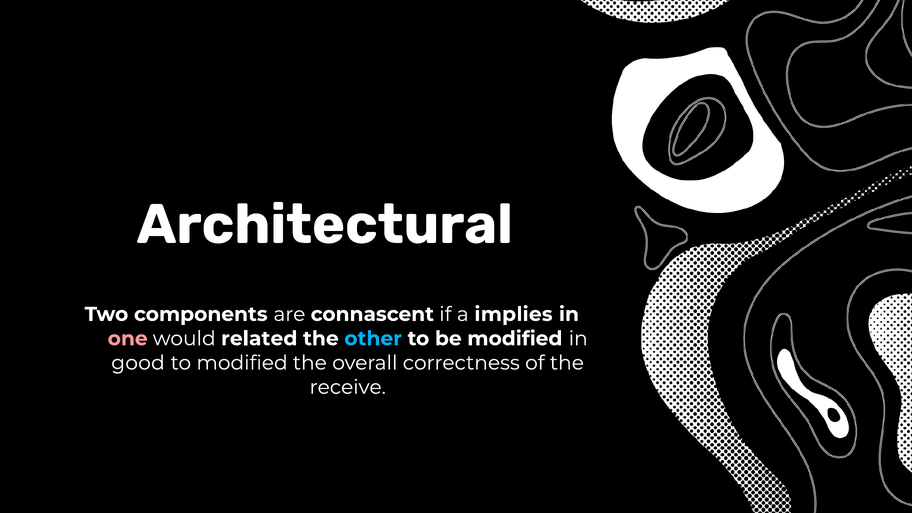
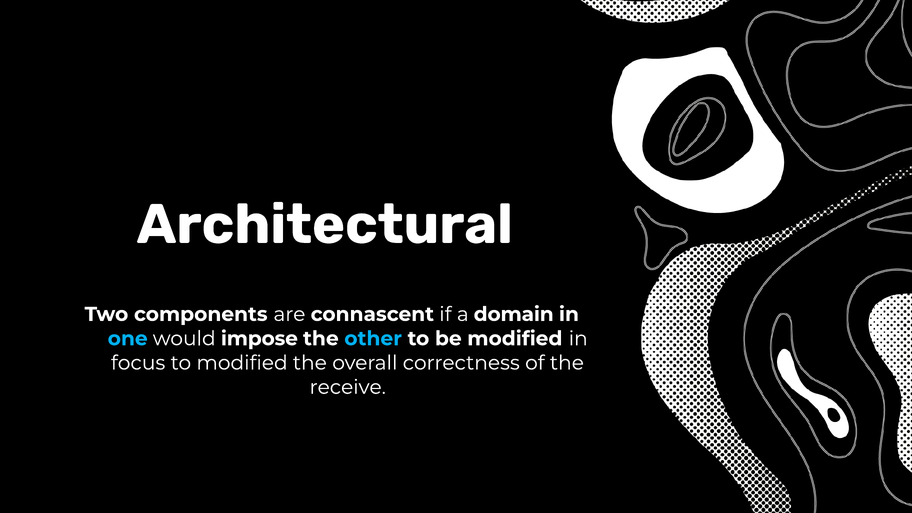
implies: implies -> domain
one colour: pink -> light blue
related: related -> impose
good: good -> focus
